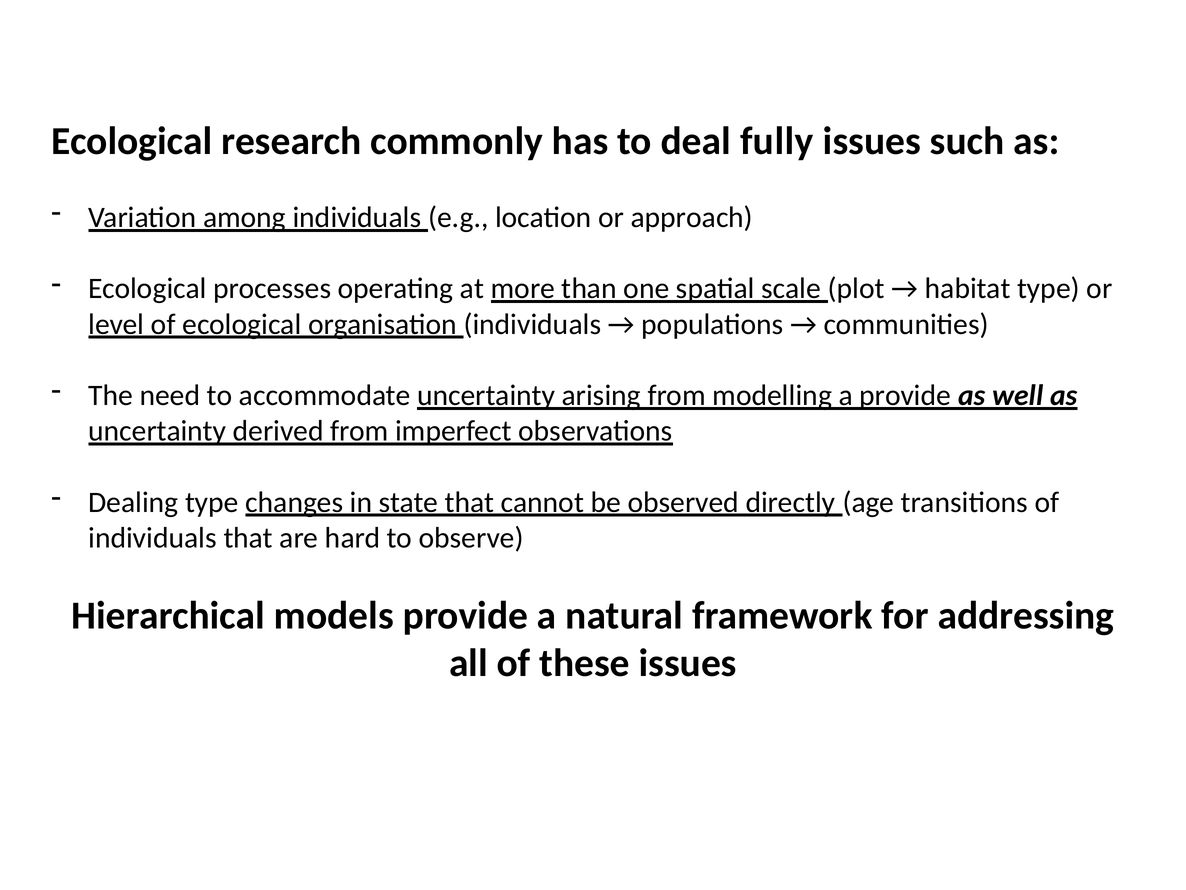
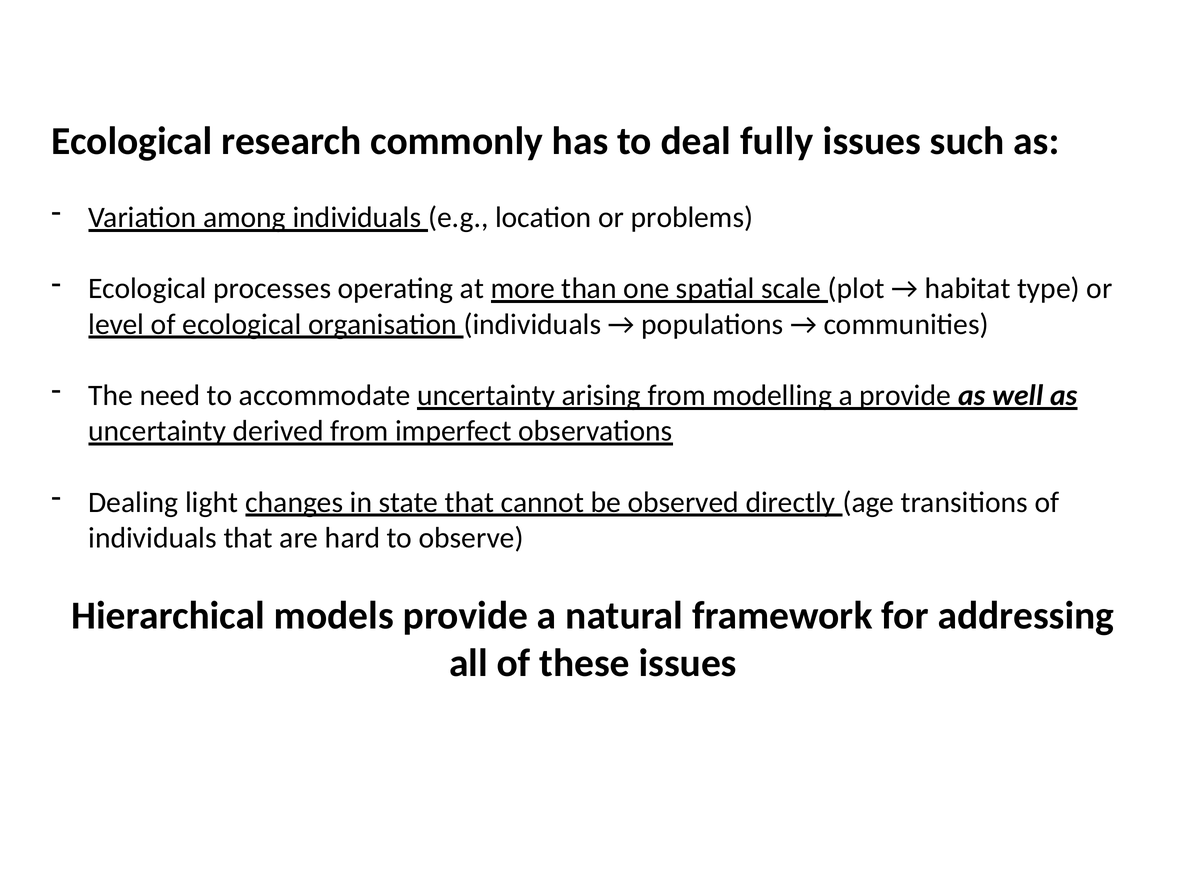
approach: approach -> problems
Dealing type: type -> light
